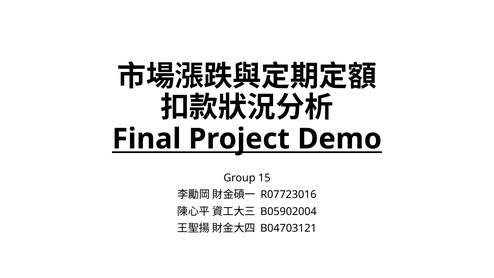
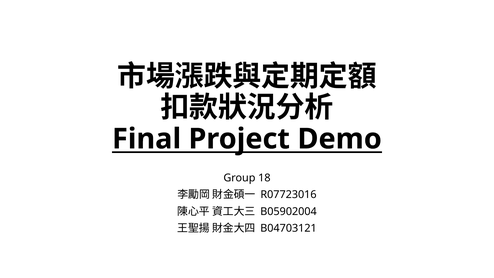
15: 15 -> 18
